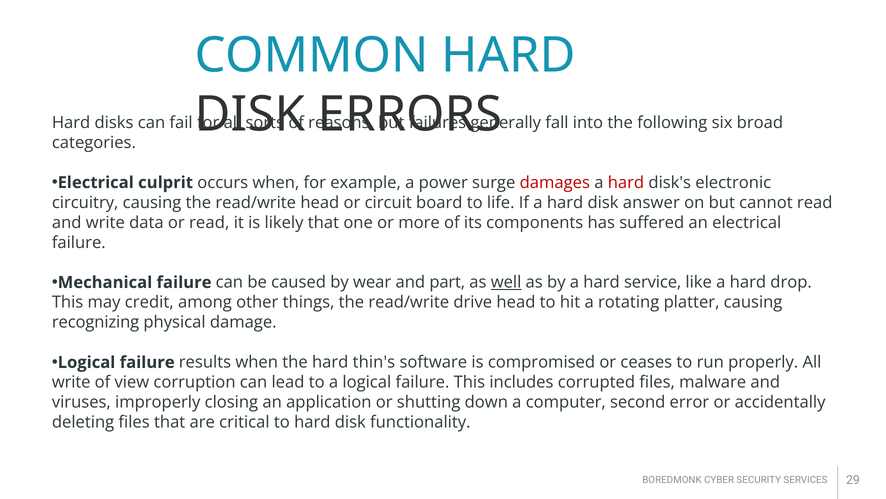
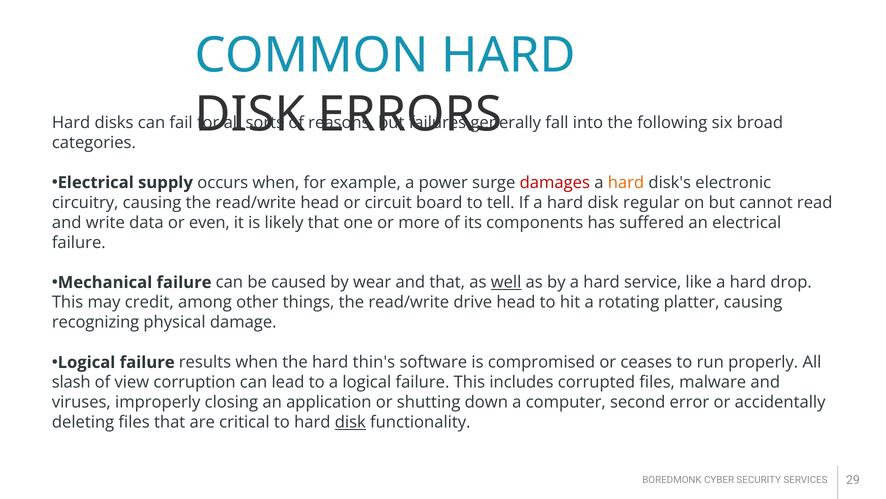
culprit: culprit -> supply
hard at (626, 182) colour: red -> orange
life: life -> tell
answer: answer -> regular
or read: read -> even
and part: part -> that
write at (71, 382): write -> slash
disk at (350, 422) underline: none -> present
